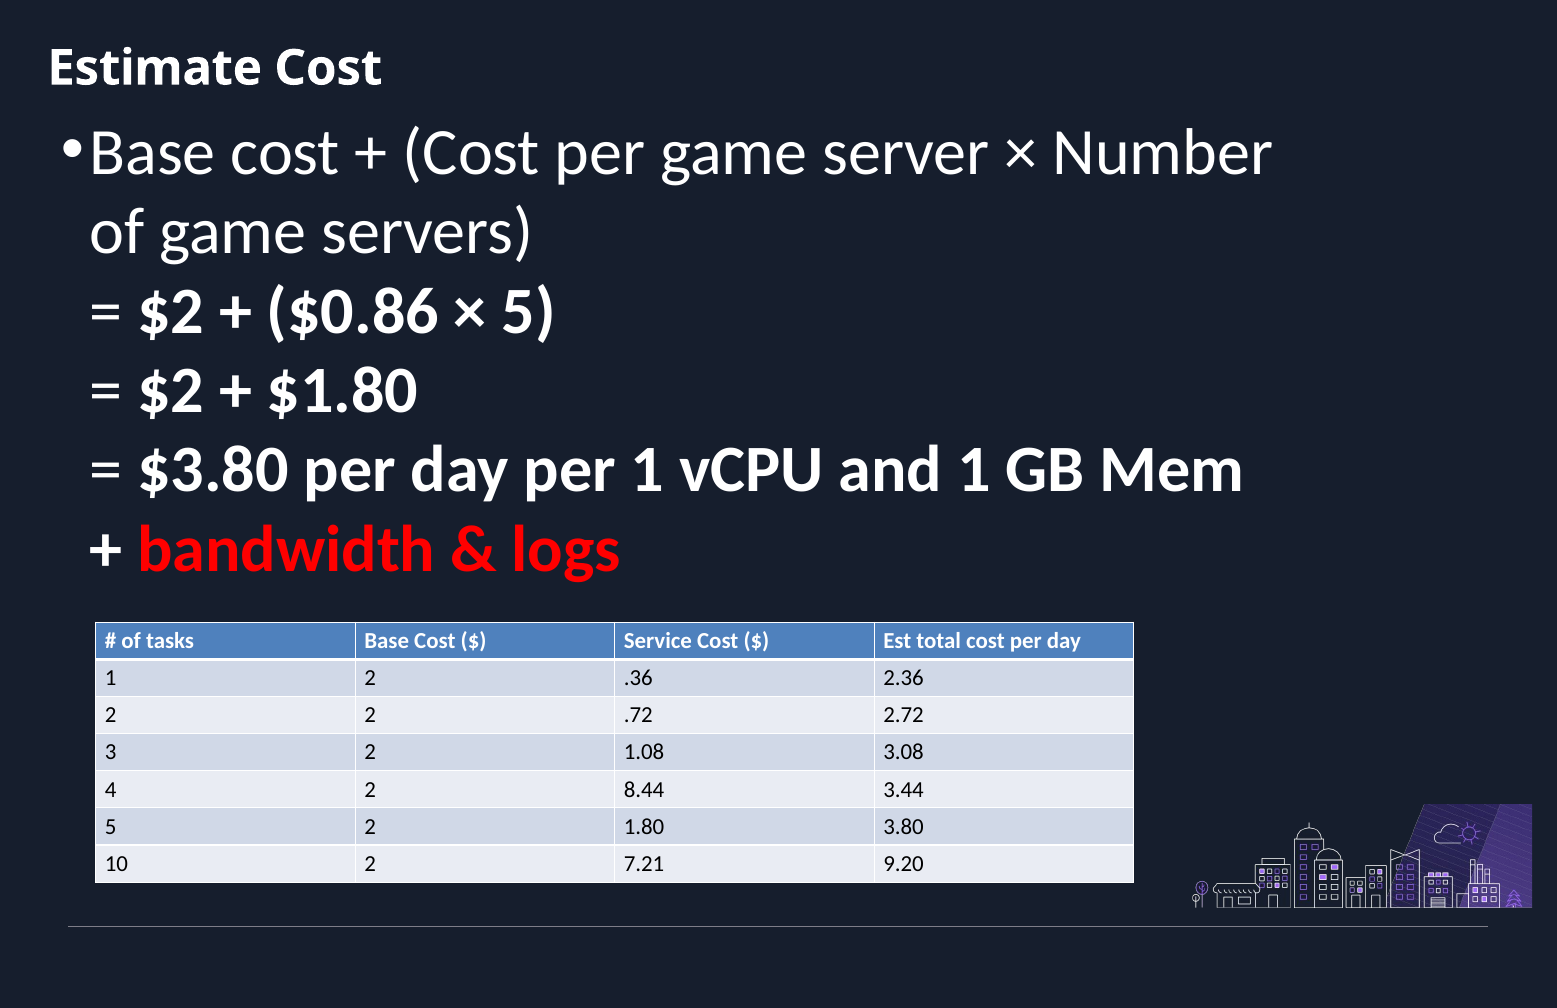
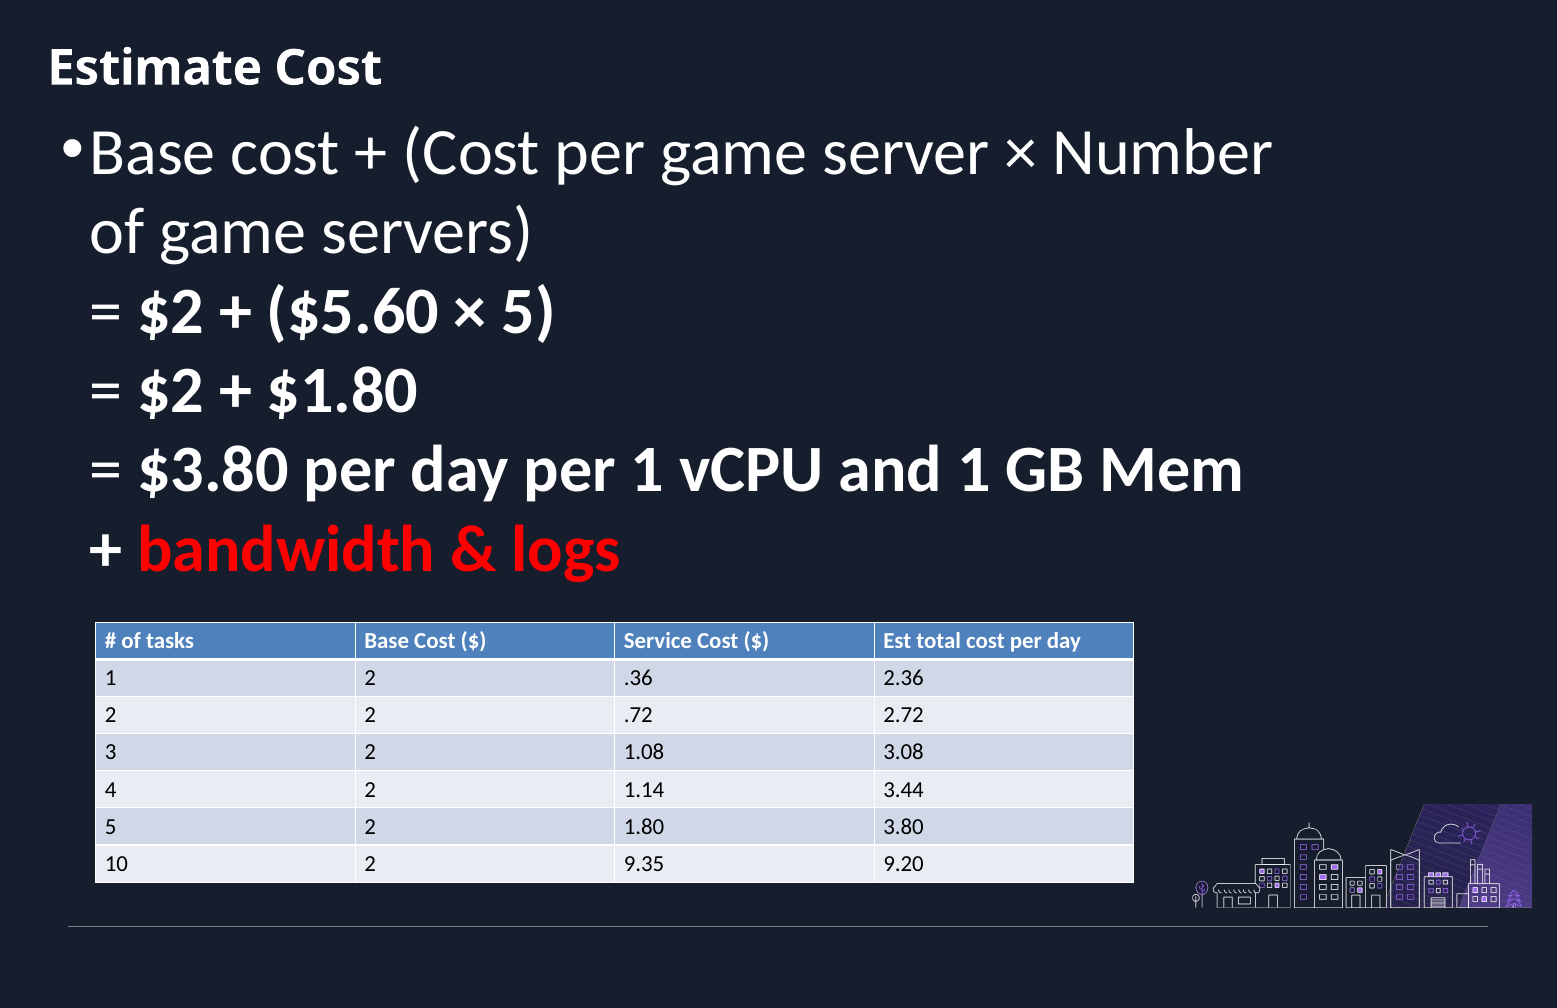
$0.86: $0.86 -> $5.60
8.44: 8.44 -> 1.14
7.21: 7.21 -> 9.35
